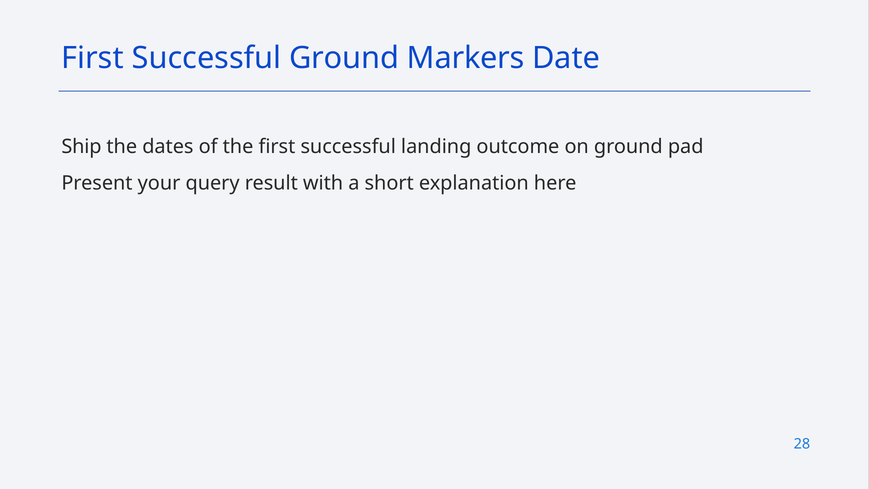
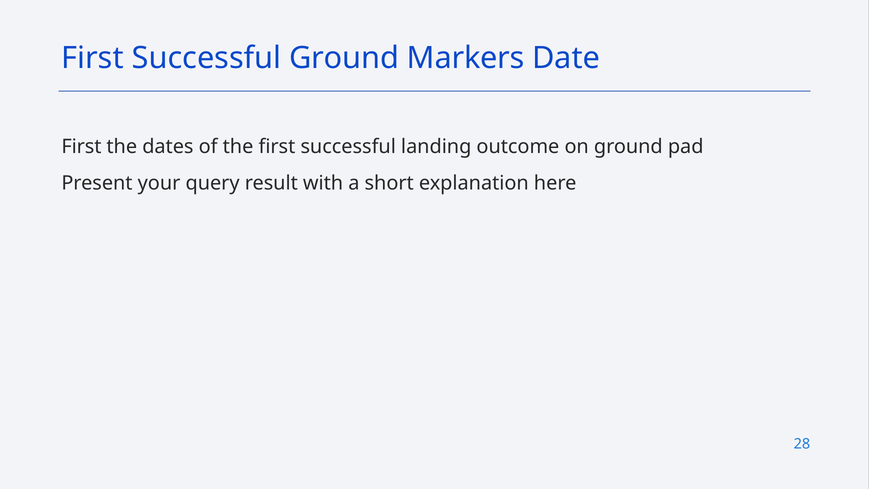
Ship at (81, 147): Ship -> First
